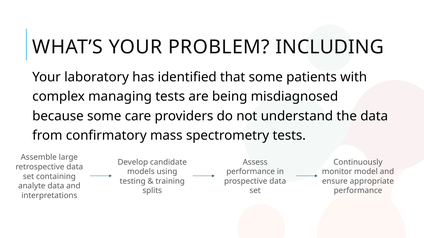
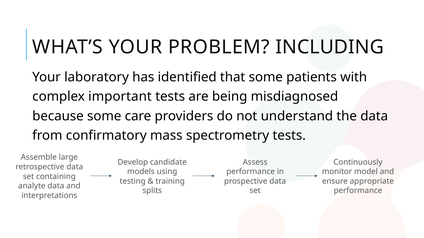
managing: managing -> important
